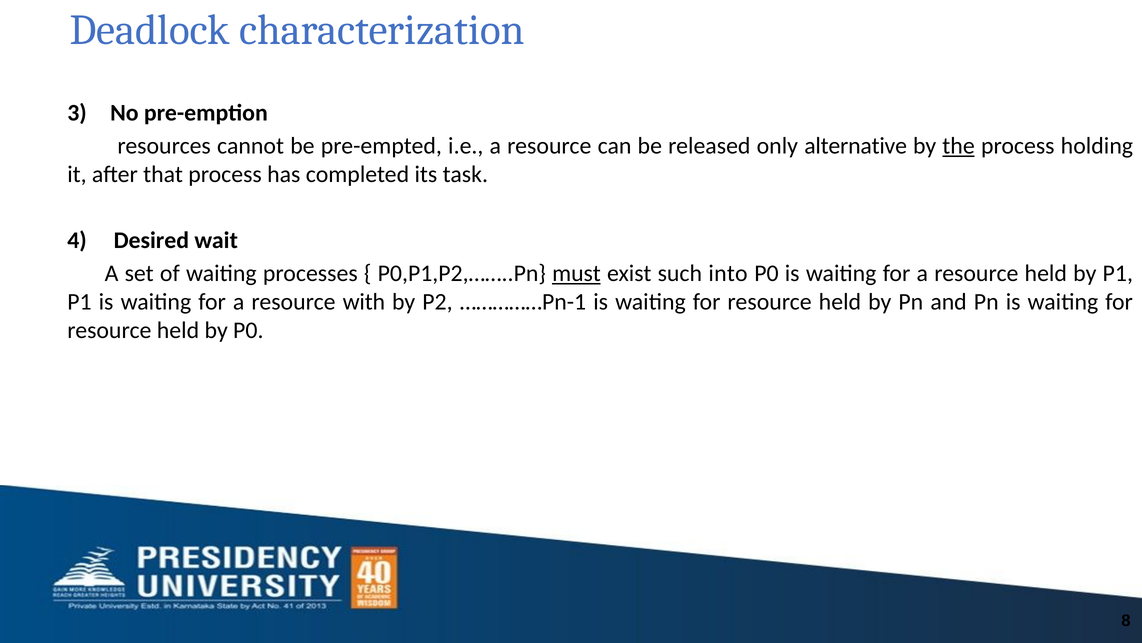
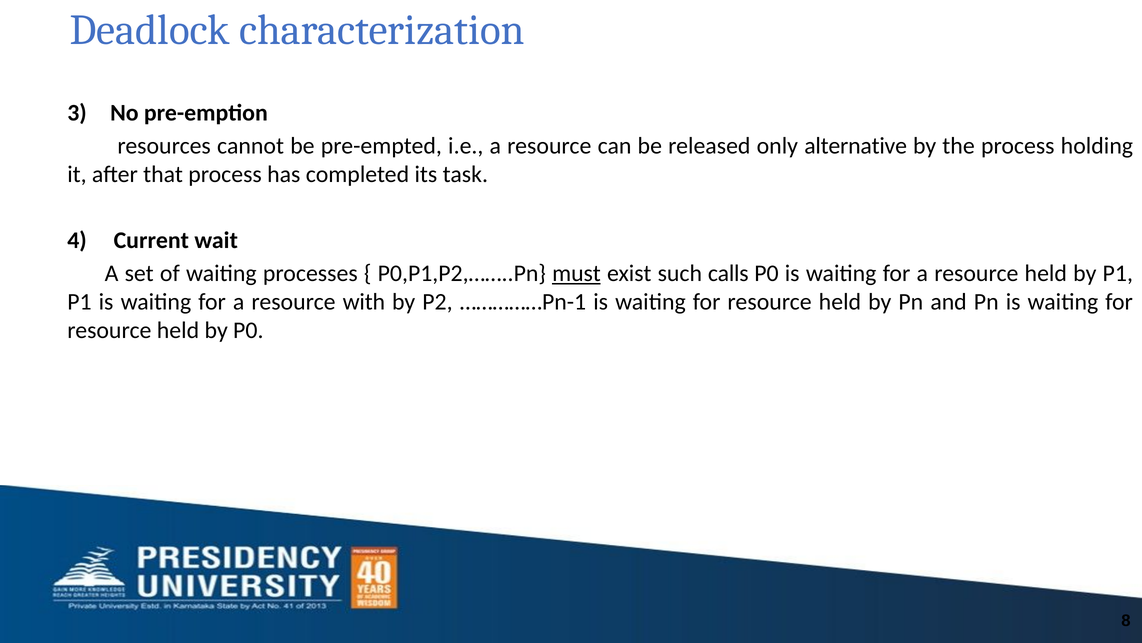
the underline: present -> none
Desired: Desired -> Current
into: into -> calls
